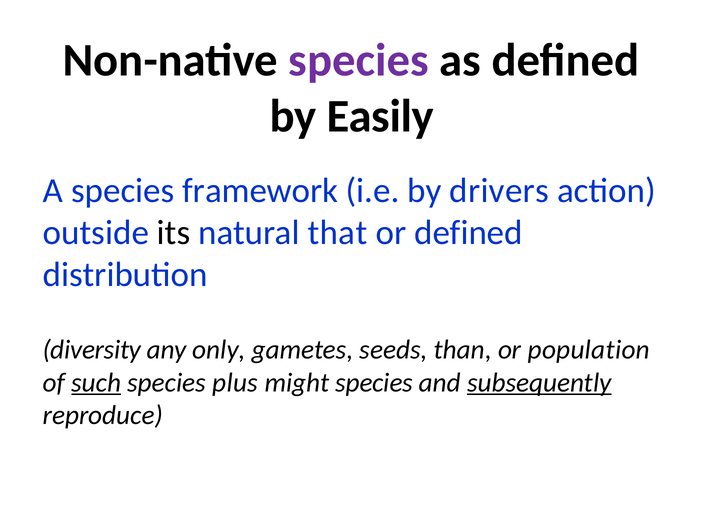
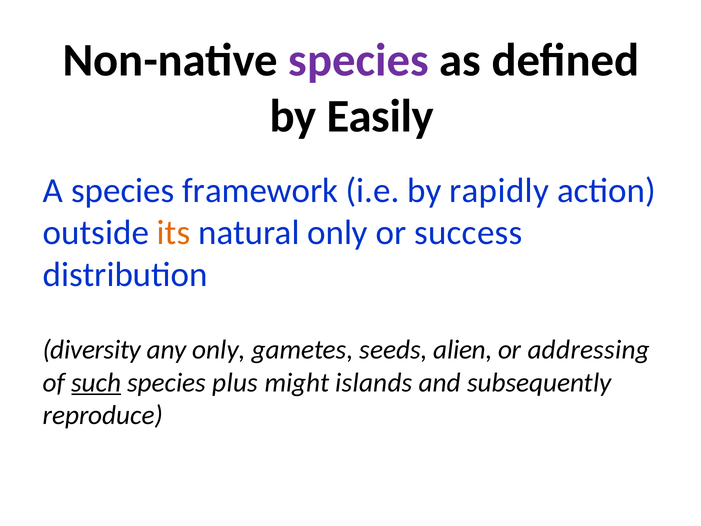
drivers: drivers -> rapidly
its colour: black -> orange
natural that: that -> only
or defined: defined -> success
than: than -> alien
population: population -> addressing
might species: species -> islands
subsequently underline: present -> none
